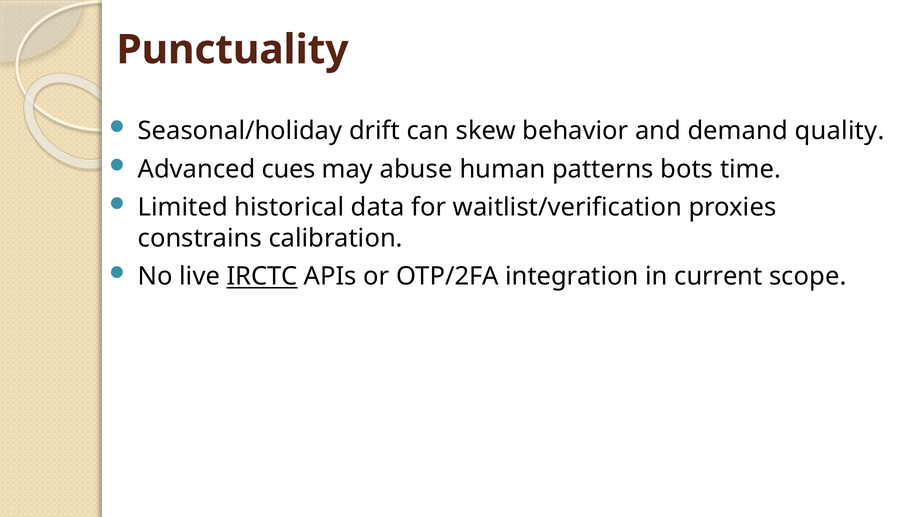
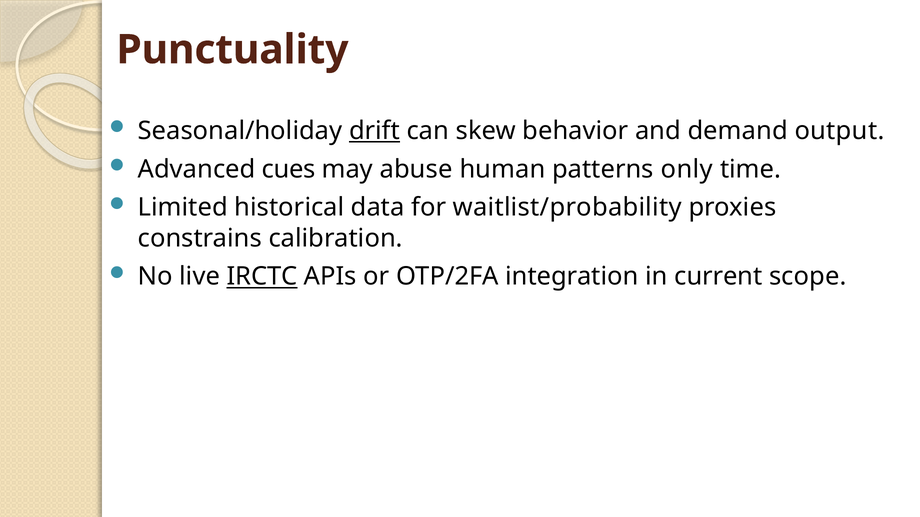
drift underline: none -> present
quality: quality -> output
bots: bots -> only
waitlist/verification: waitlist/verification -> waitlist/probability
